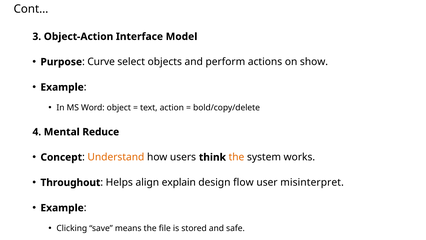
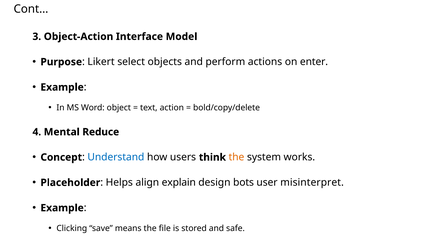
Curve: Curve -> Likert
show: show -> enter
Understand colour: orange -> blue
Throughout: Throughout -> Placeholder
flow: flow -> bots
